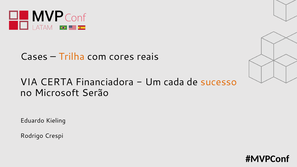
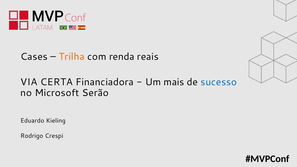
cores: cores -> renda
cada: cada -> mais
sucesso colour: orange -> blue
